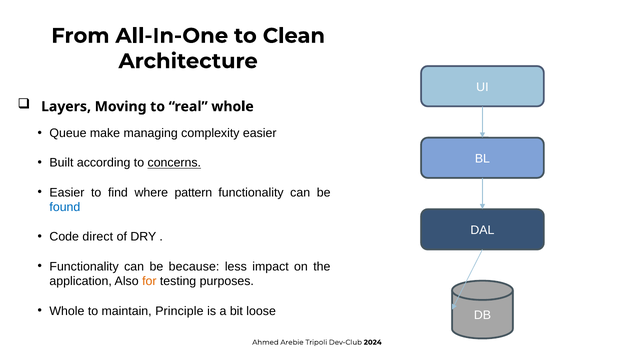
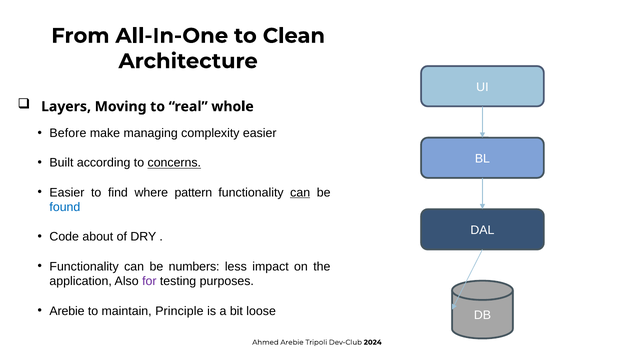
Queue: Queue -> Before
can at (300, 192) underline: none -> present
direct: direct -> about
because: because -> numbers
for colour: orange -> purple
Whole at (67, 311): Whole -> Arebie
